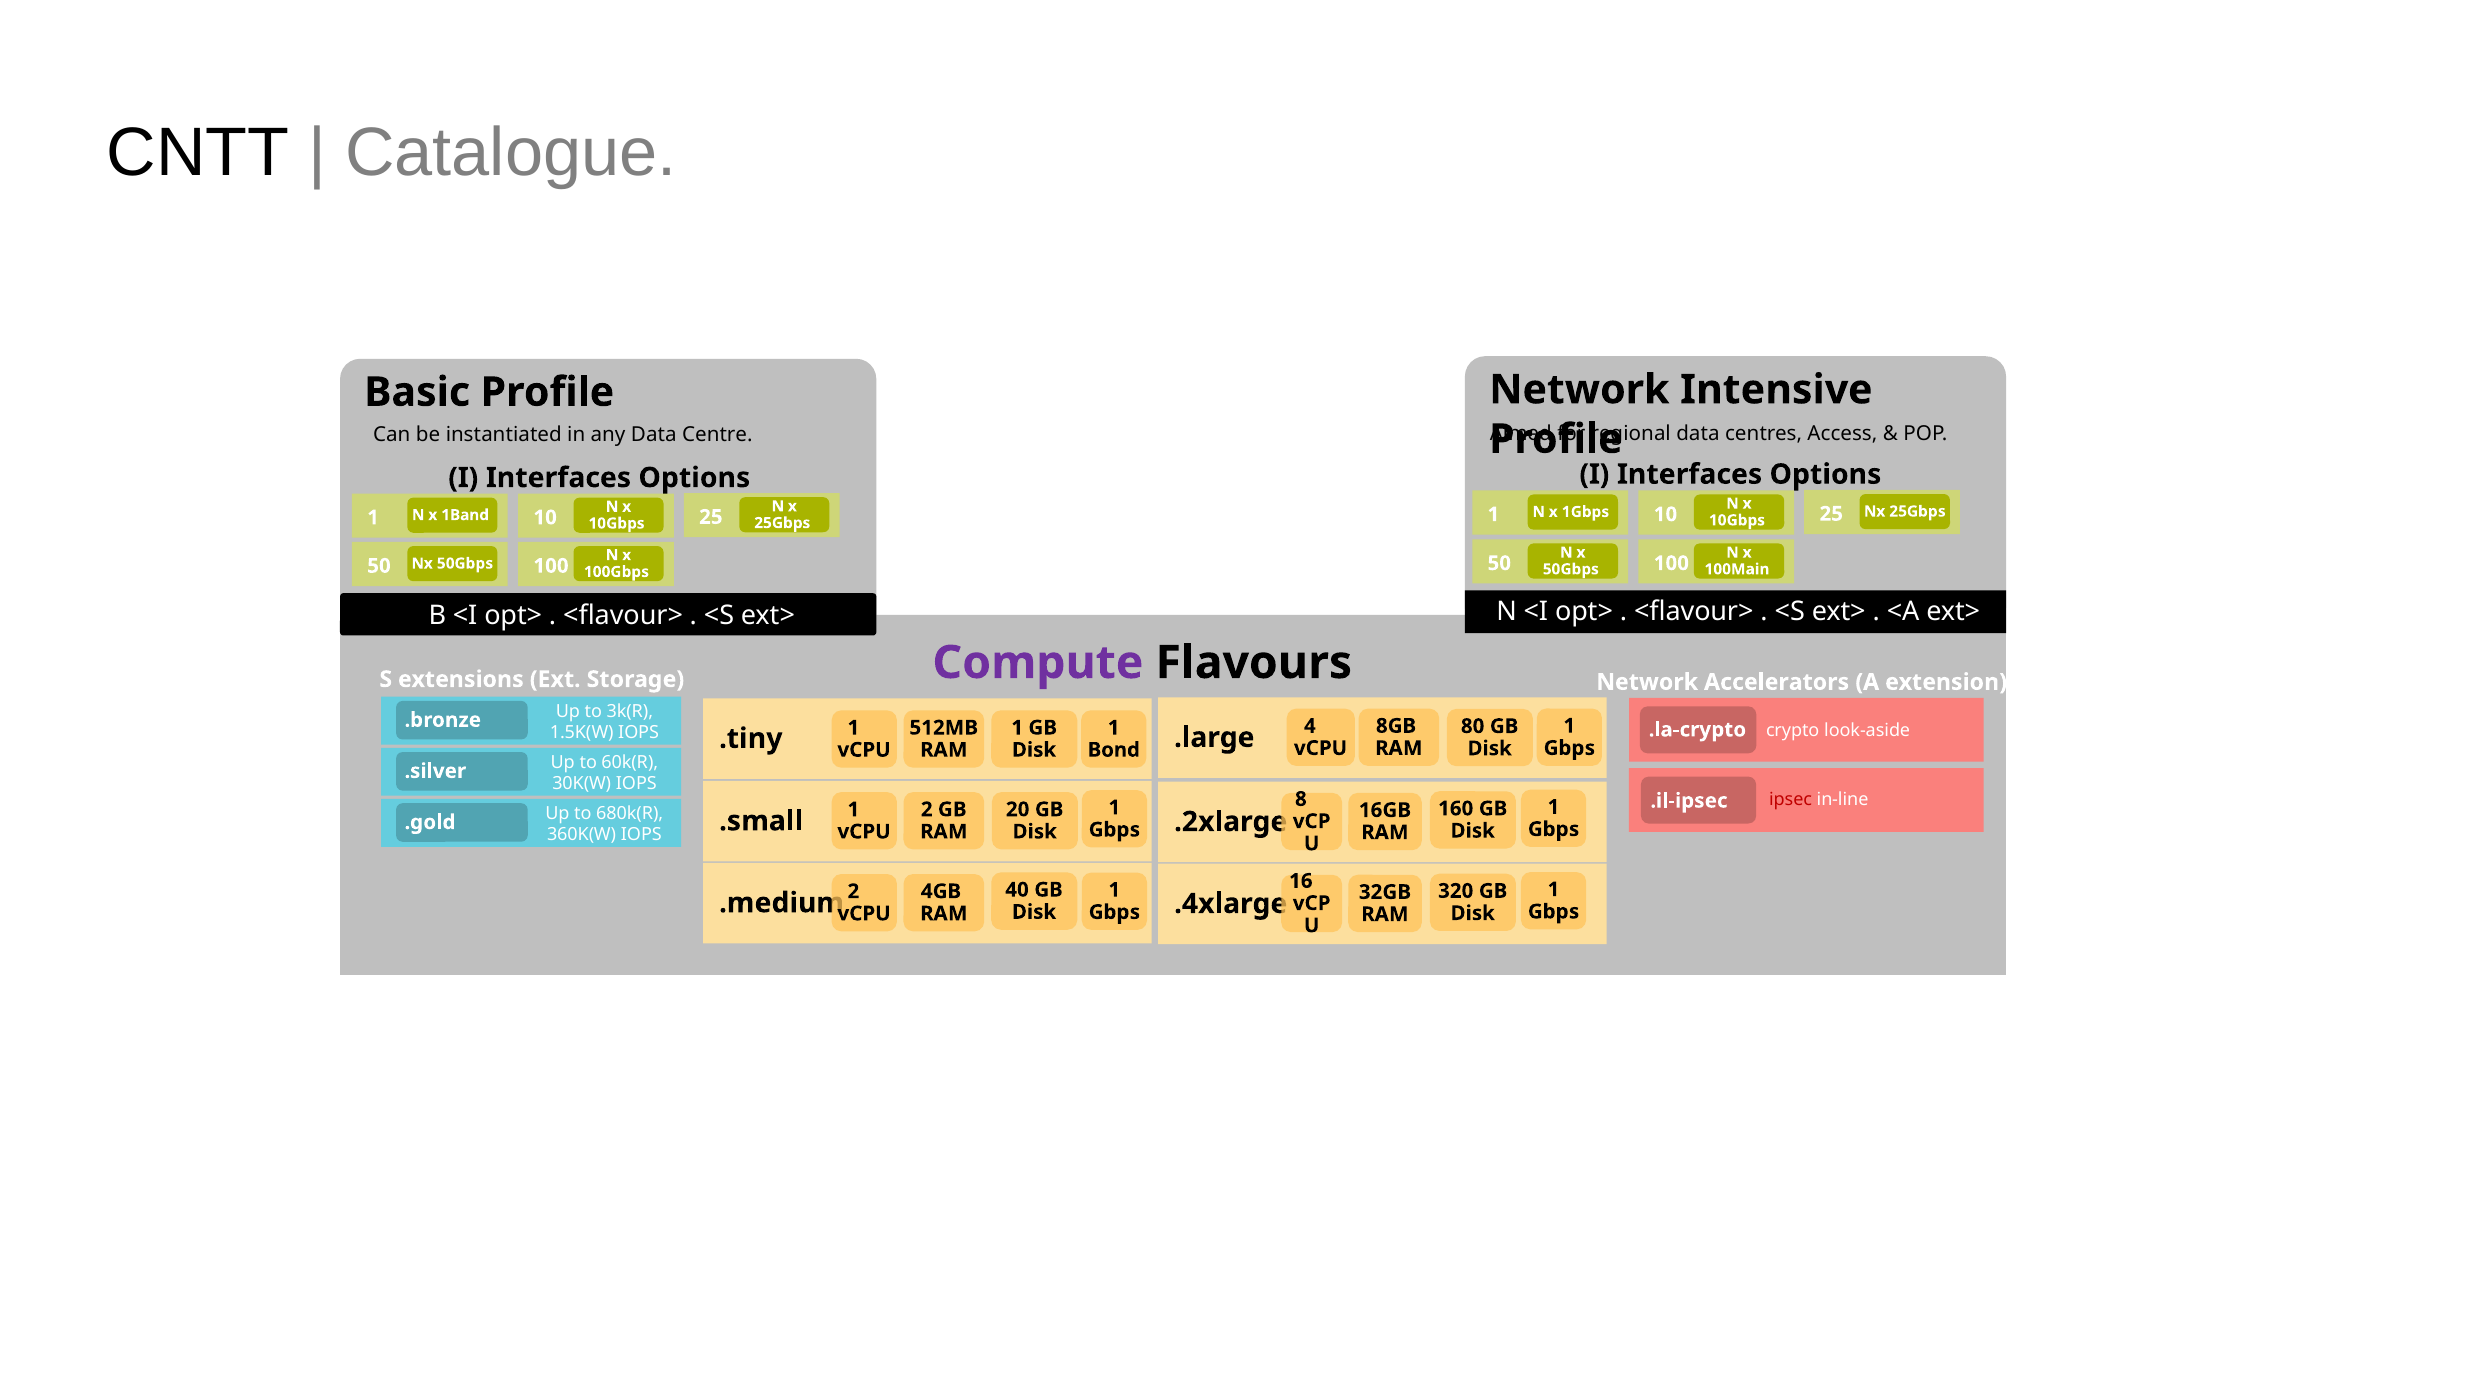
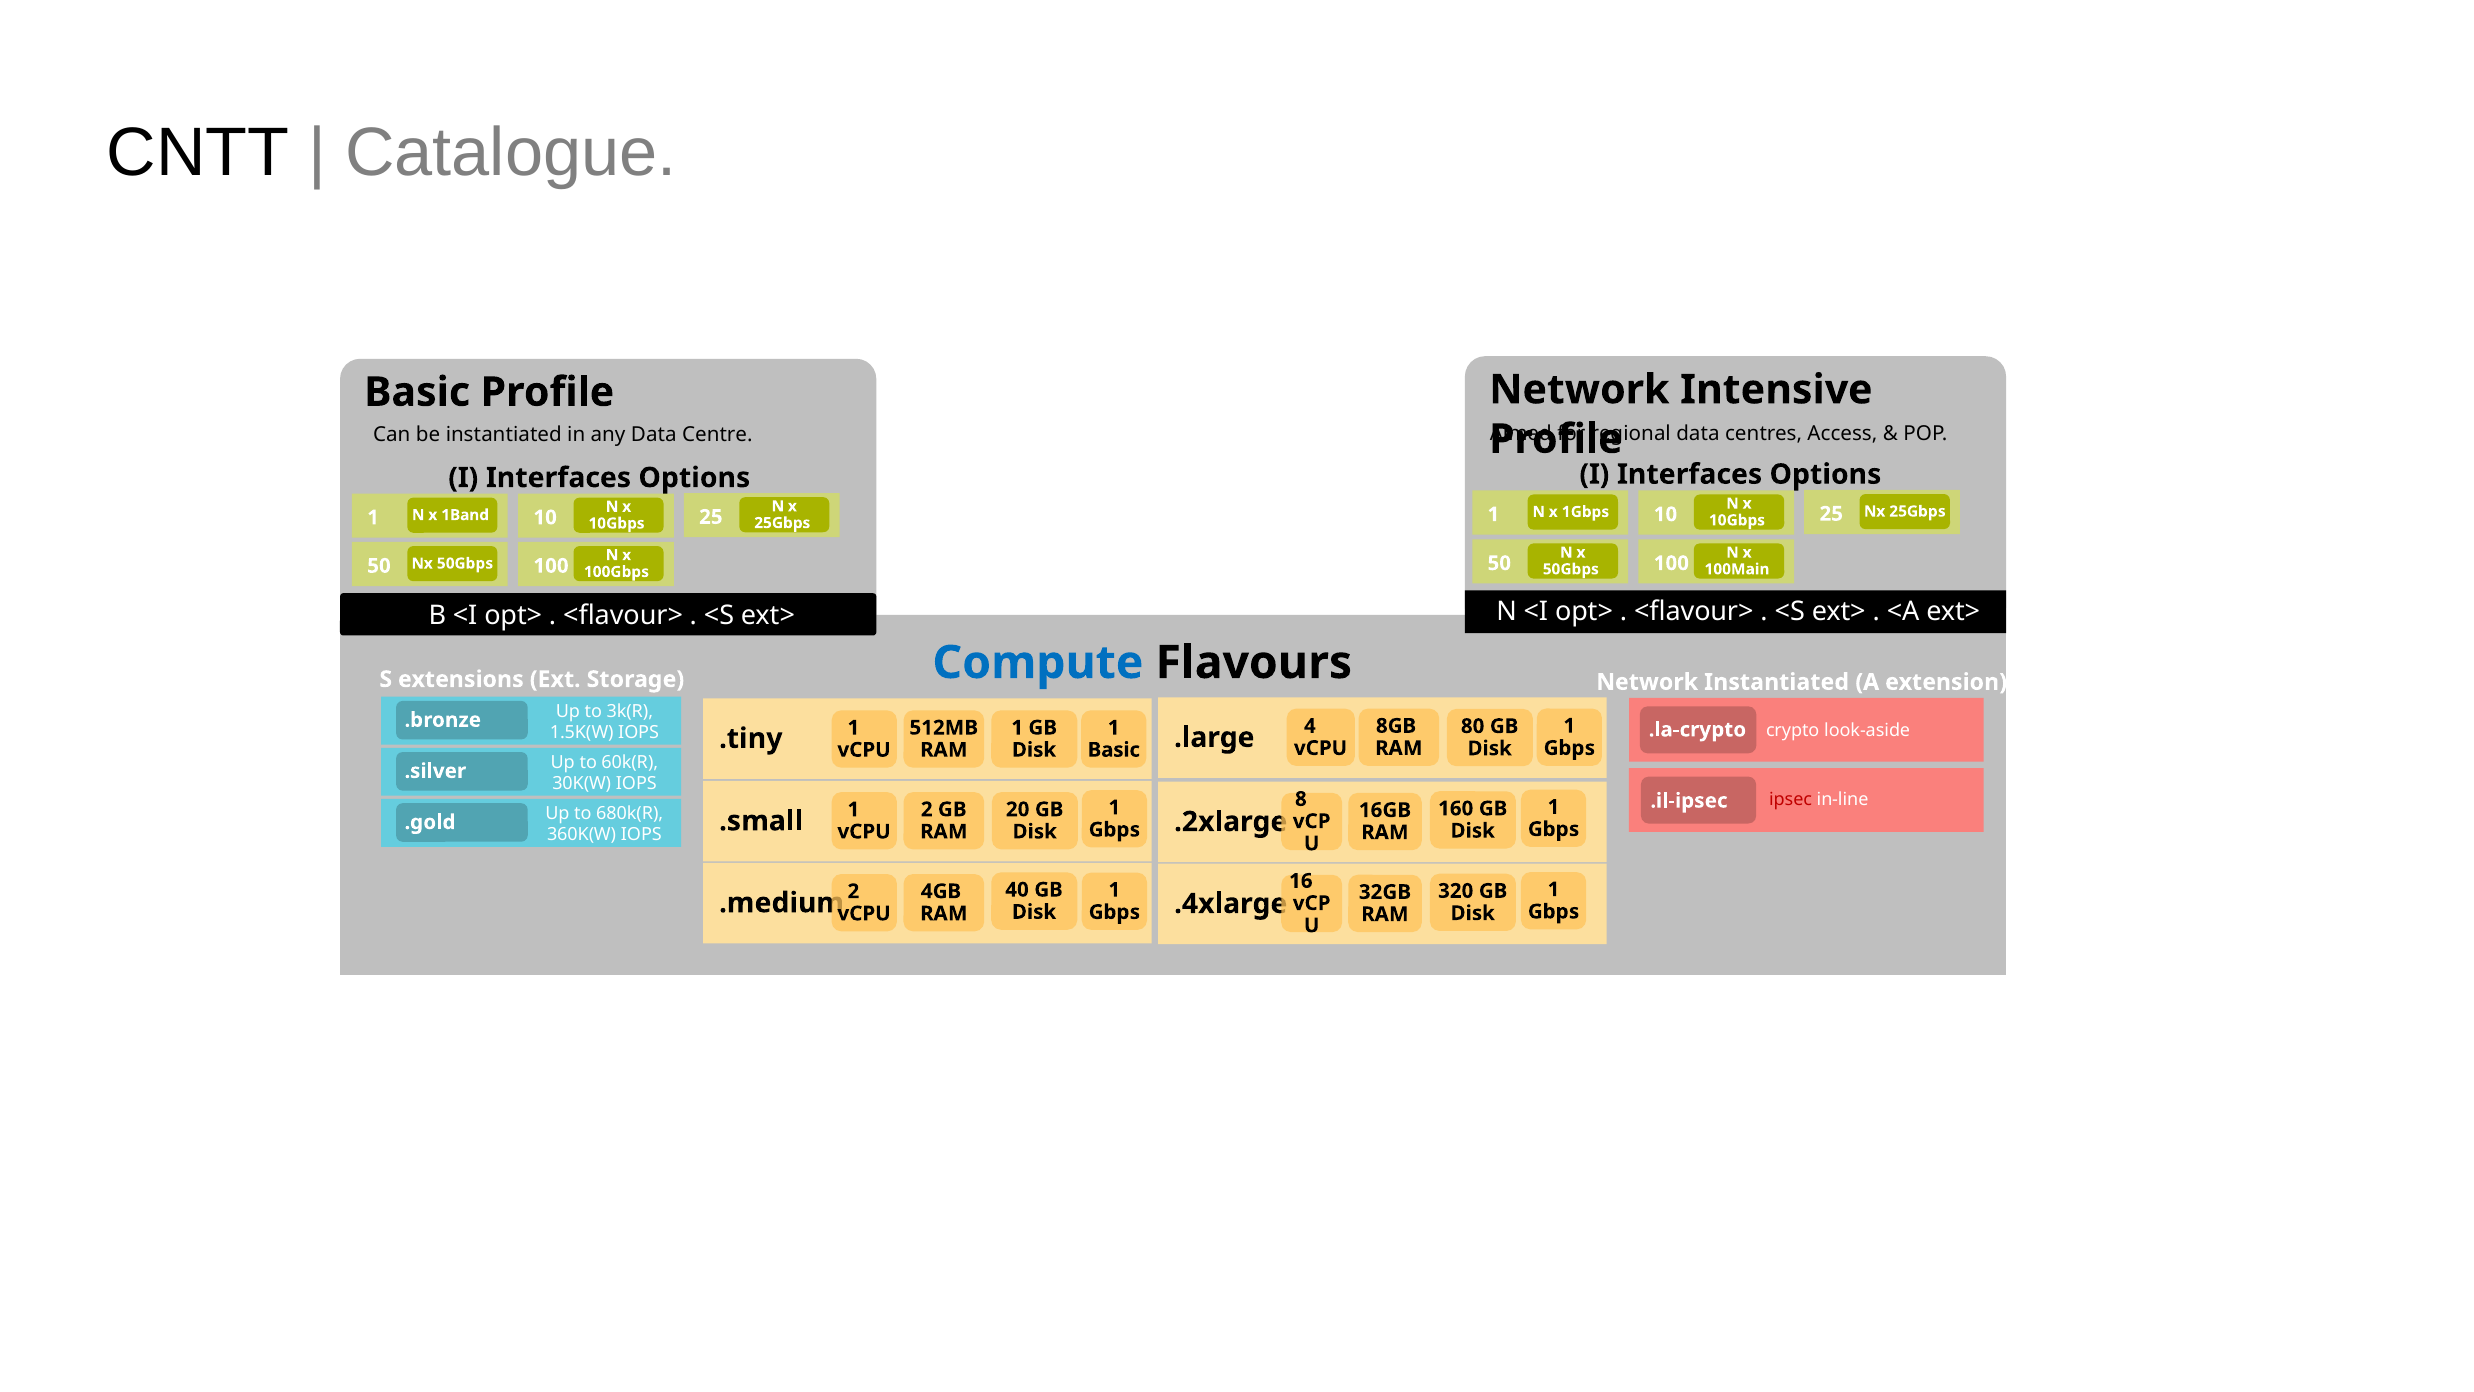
Compute colour: purple -> blue
Network Accelerators: Accelerators -> Instantiated
Bond at (1114, 750): Bond -> Basic
